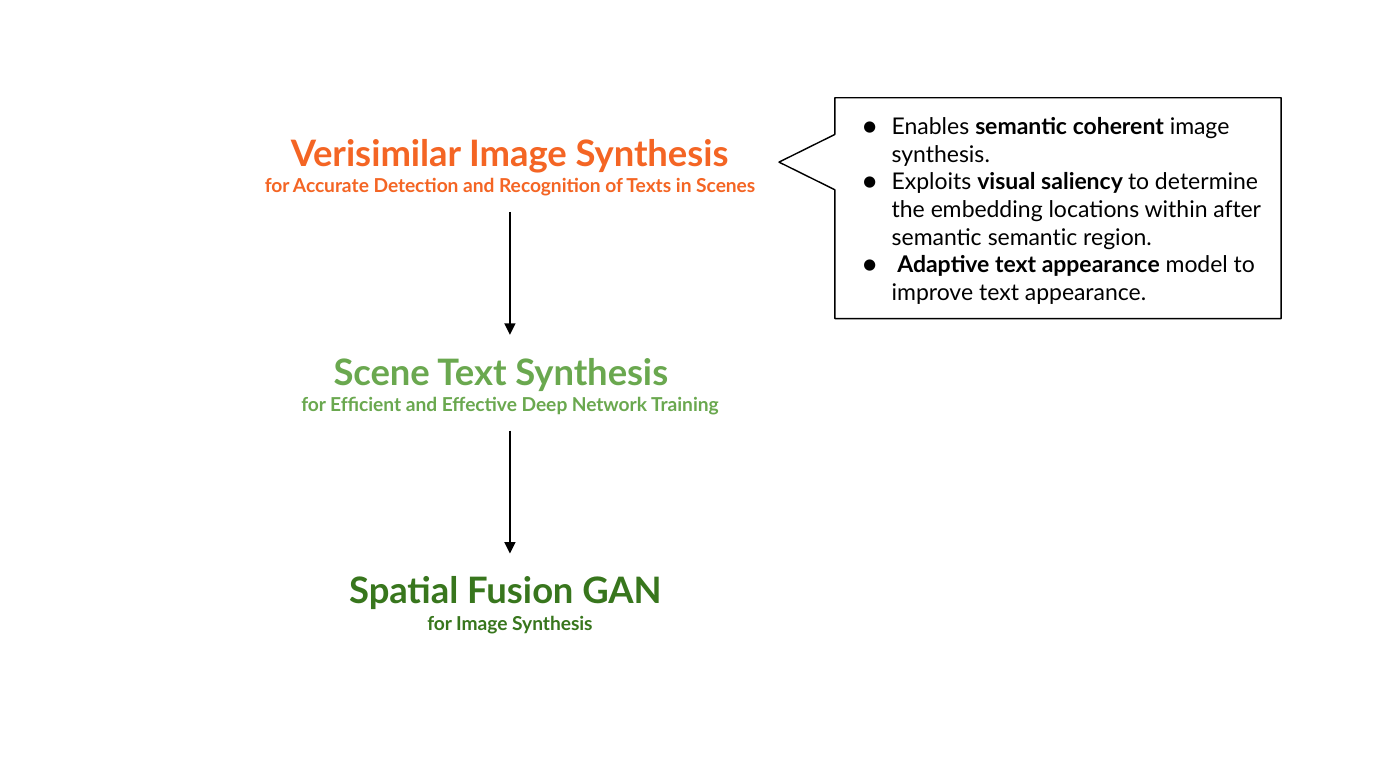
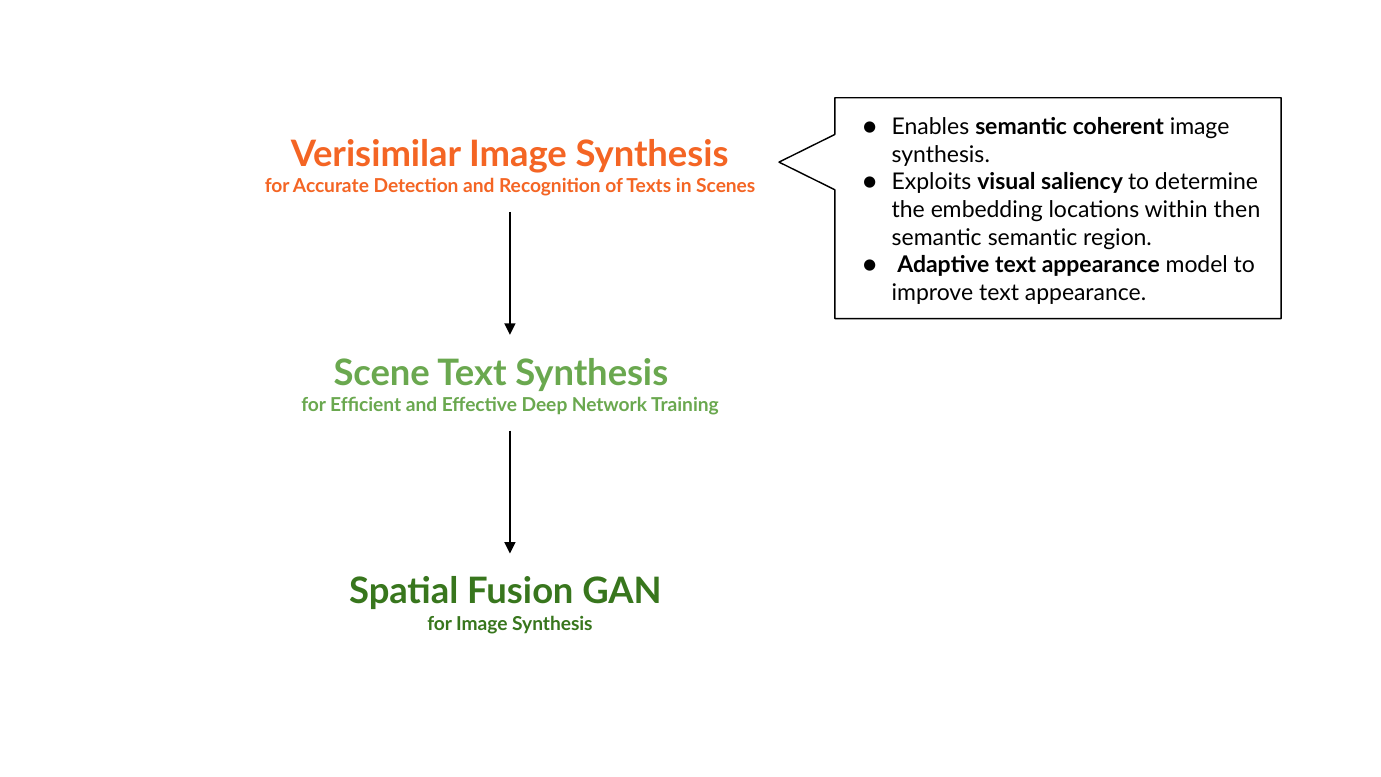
after: after -> then
